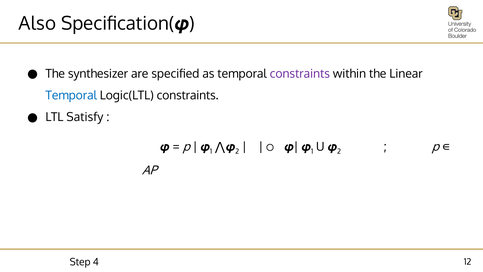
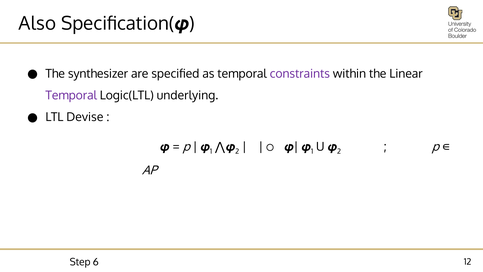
Temporal at (71, 95) colour: blue -> purple
Logic(LTL constraints: constraints -> underlying
Satisfy: Satisfy -> Devise
4: 4 -> 6
